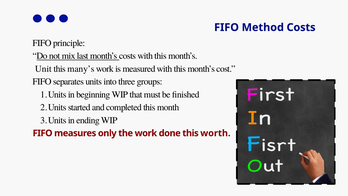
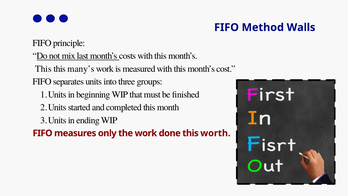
Method Costs: Costs -> Walls
Unit at (43, 69): Unit -> This
